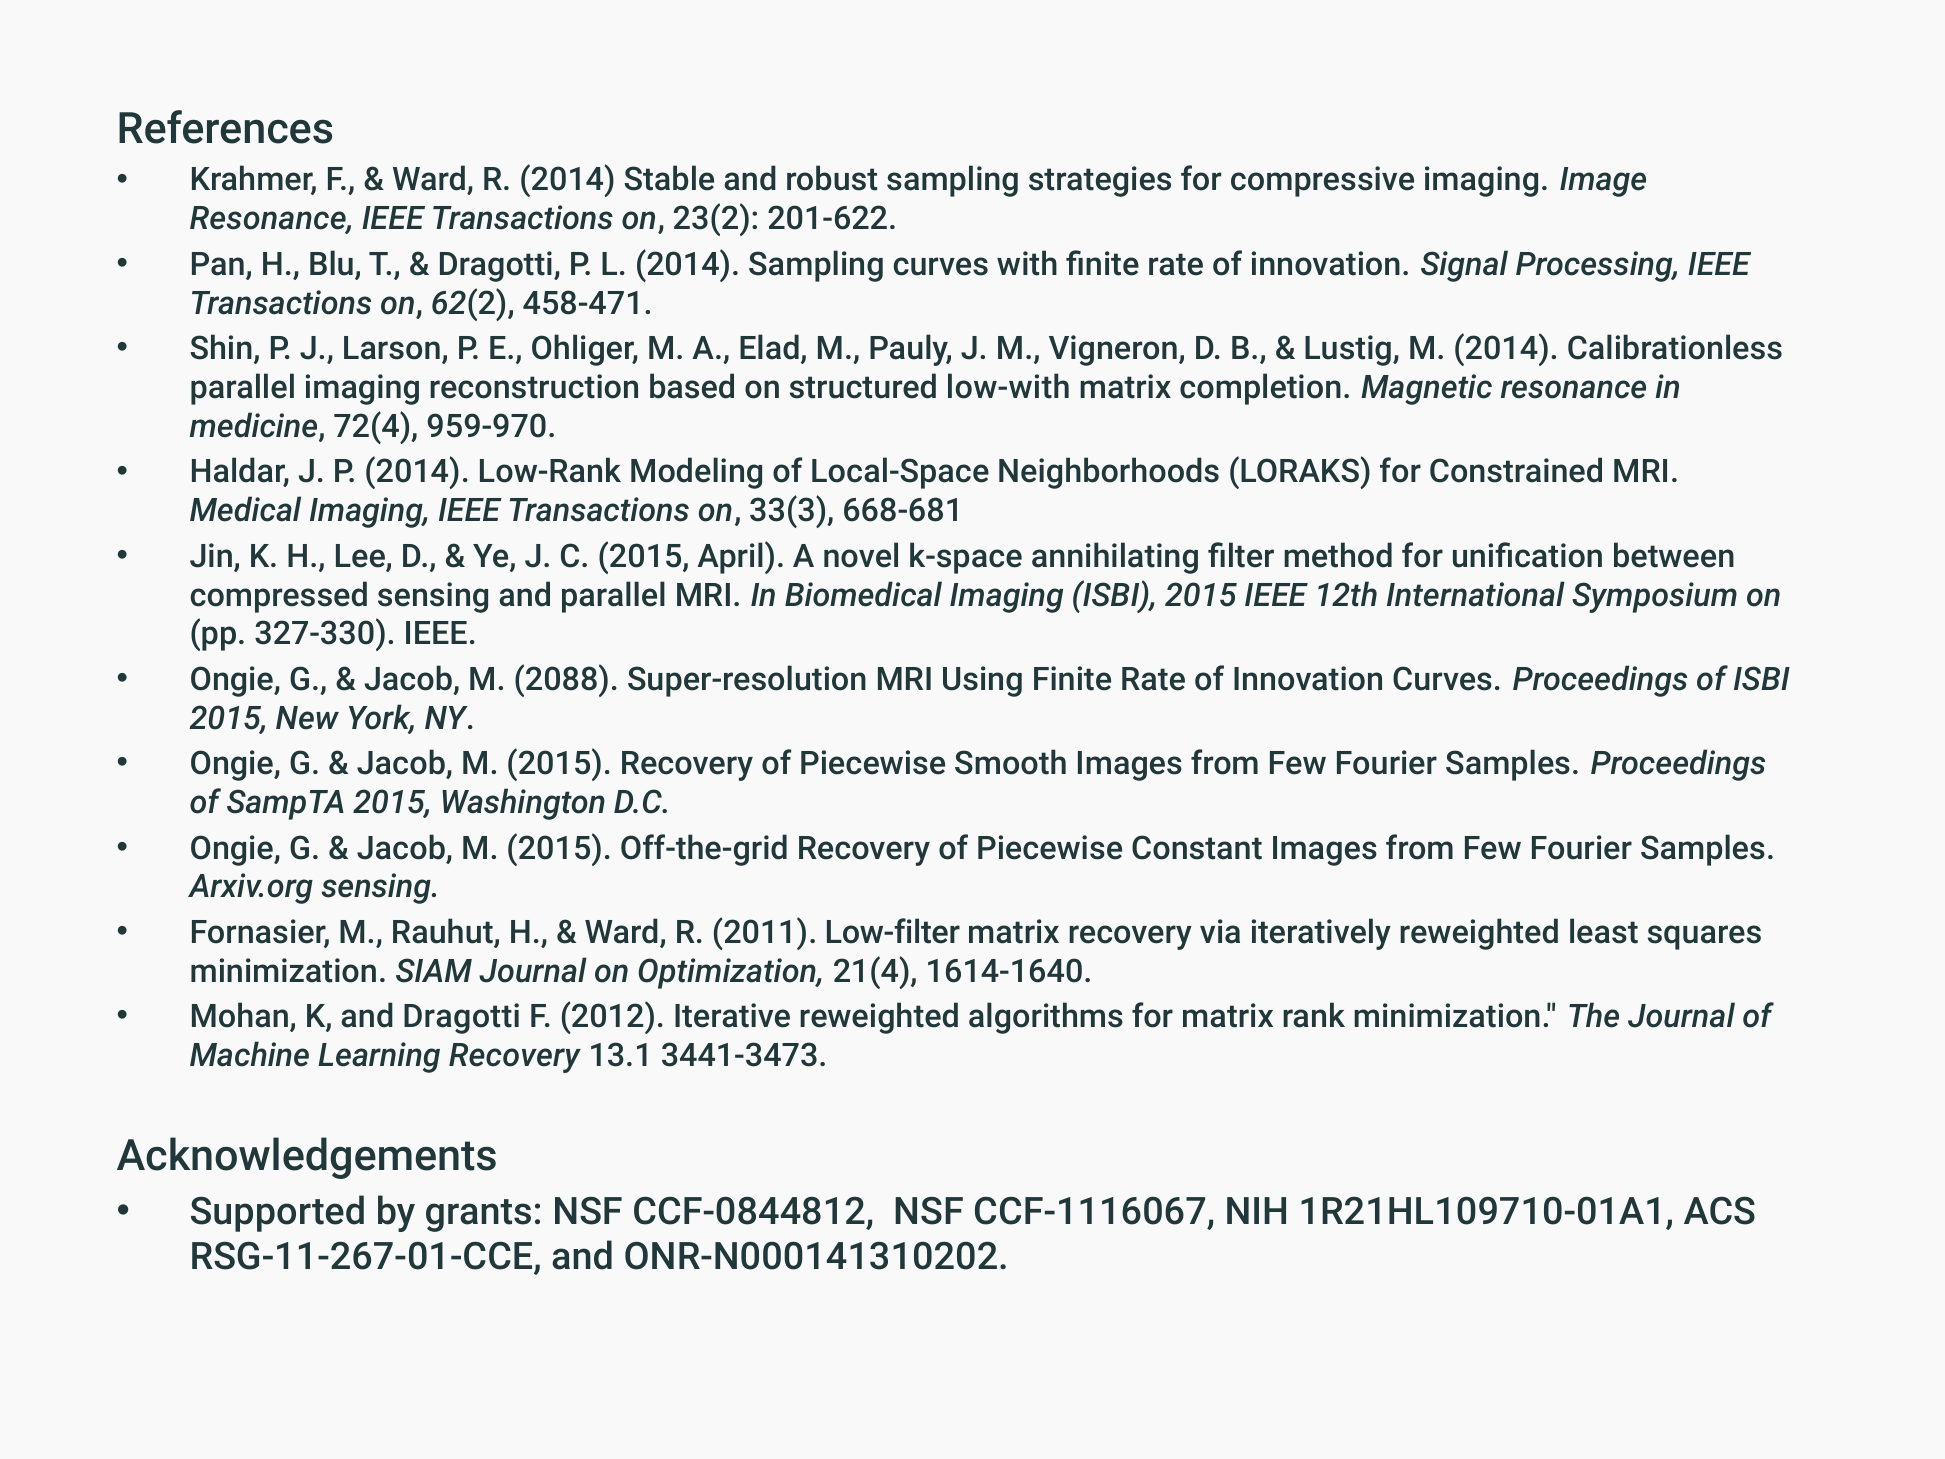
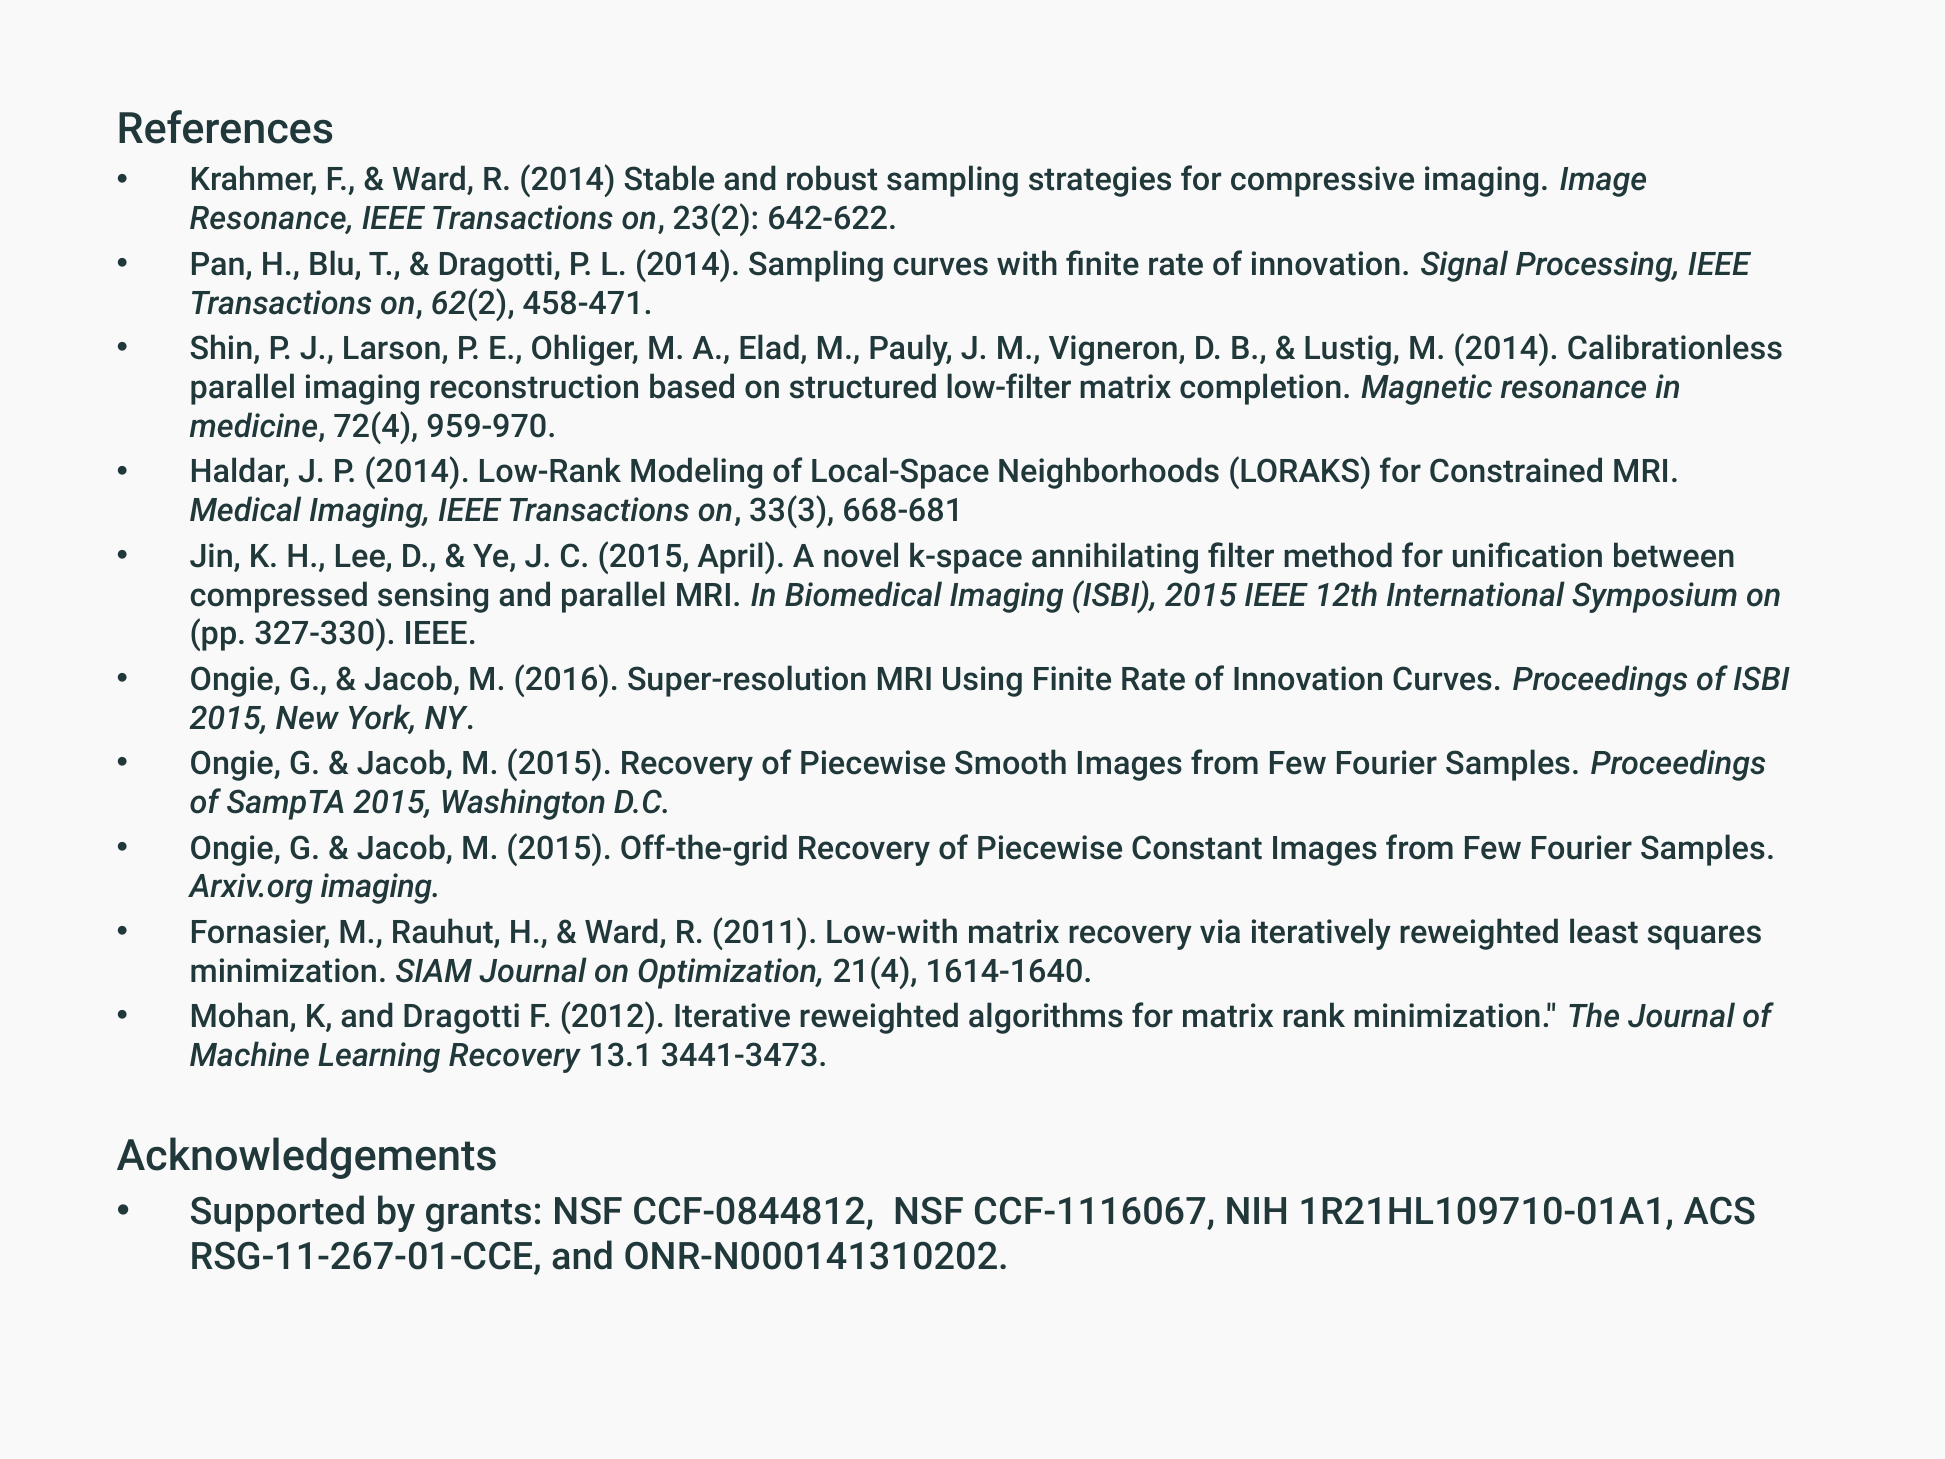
201-622: 201-622 -> 642-622
low‐with: low‐with -> low‐filter
2088: 2088 -> 2016
Arxiv.org sensing: sensing -> imaging
Low-filter: Low-filter -> Low-with
